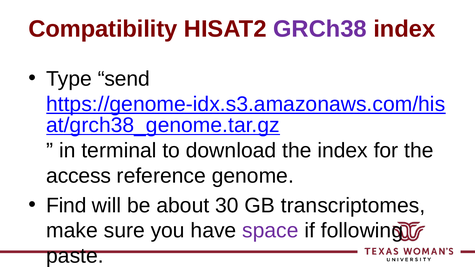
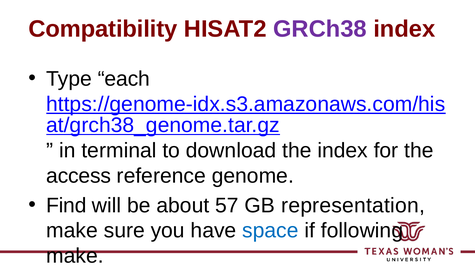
send: send -> each
30: 30 -> 57
transcriptomes: transcriptomes -> representation
space colour: purple -> blue
paste at (75, 256): paste -> make
